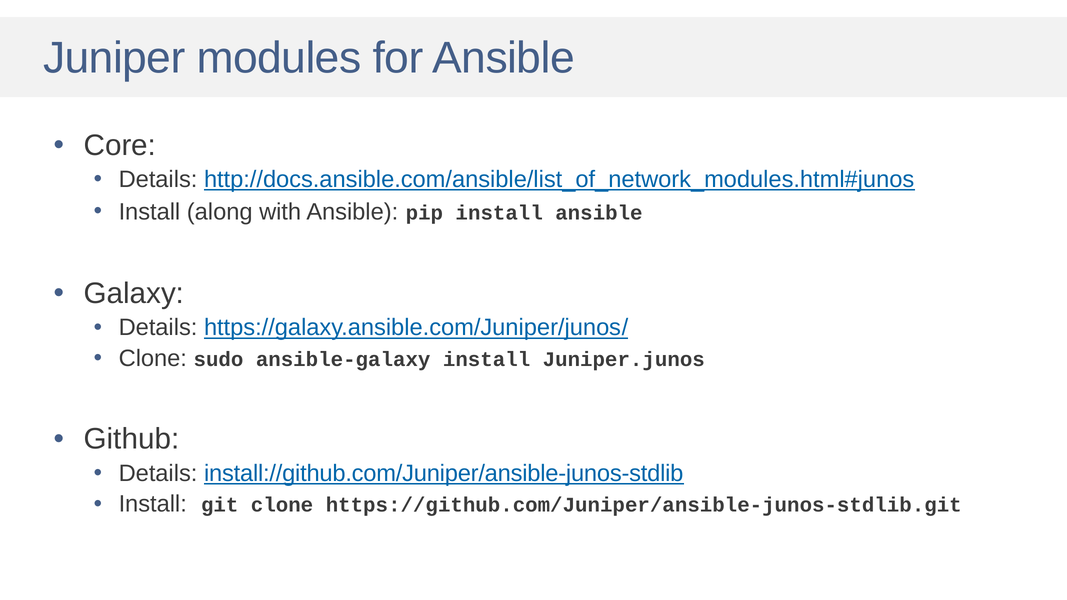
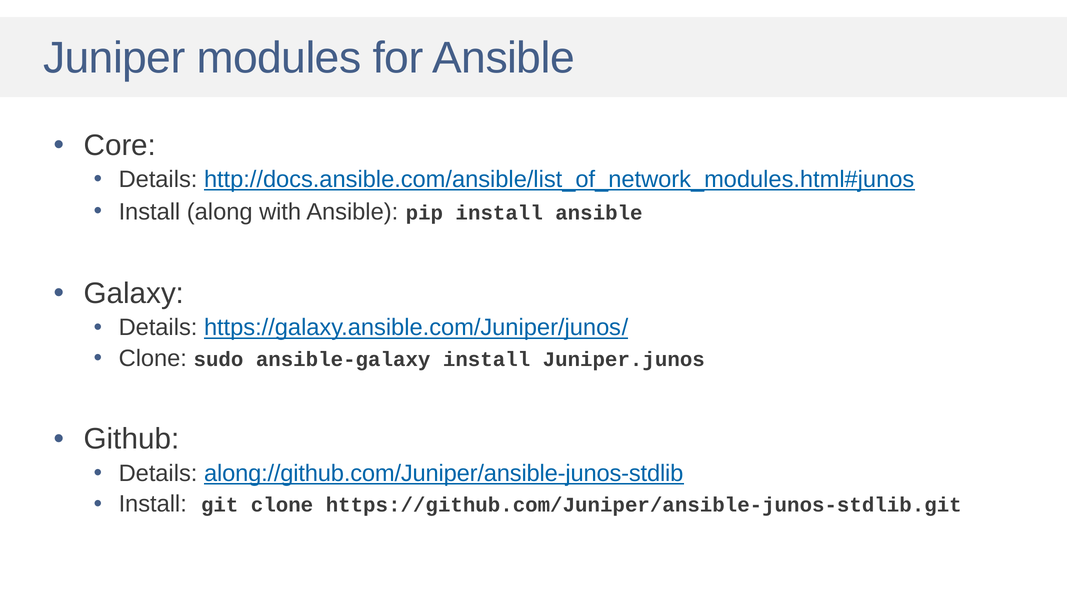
install://github.com/Juniper/ansible-junos-stdlib: install://github.com/Juniper/ansible-junos-stdlib -> along://github.com/Juniper/ansible-junos-stdlib
